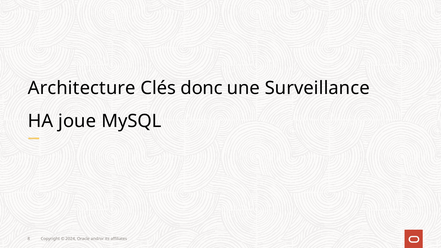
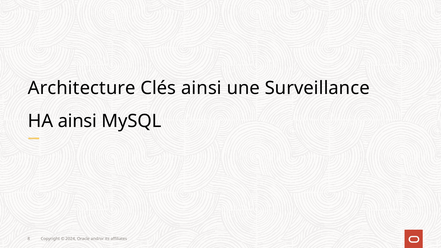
Clés donc: donc -> ainsi
HA joue: joue -> ainsi
